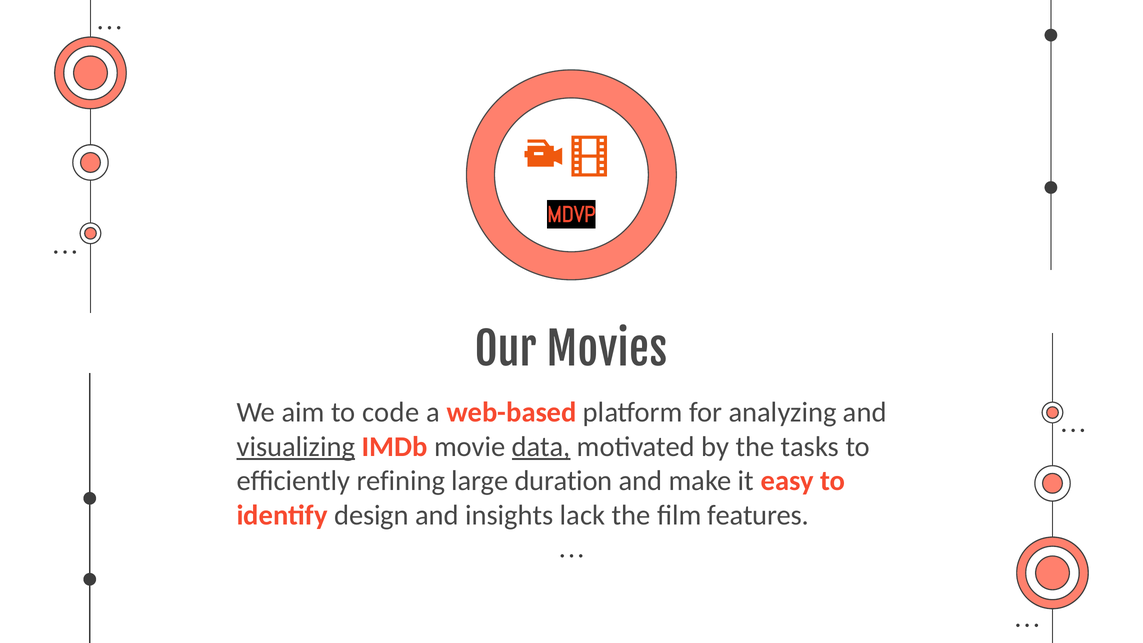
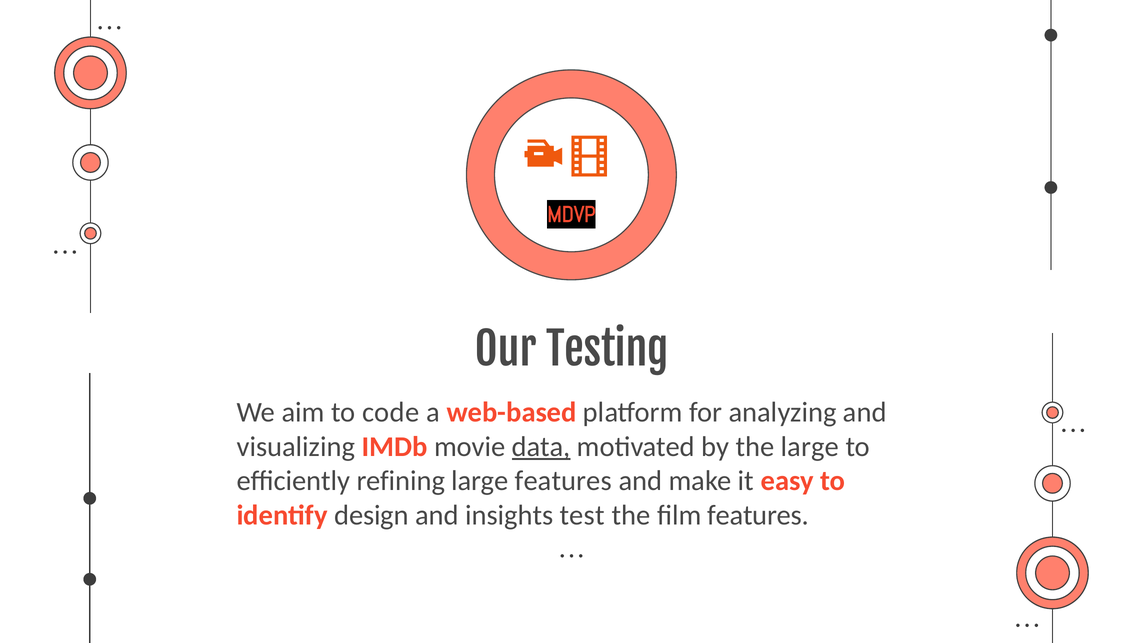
Movies: Movies -> Testing
visualizing underline: present -> none
the tasks: tasks -> large
large duration: duration -> features
lack: lack -> test
